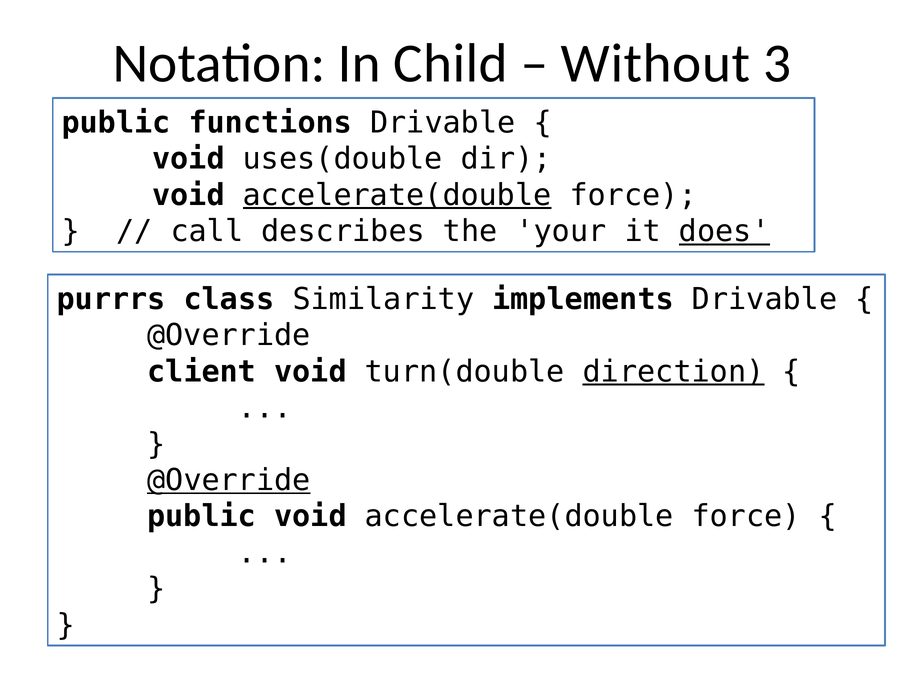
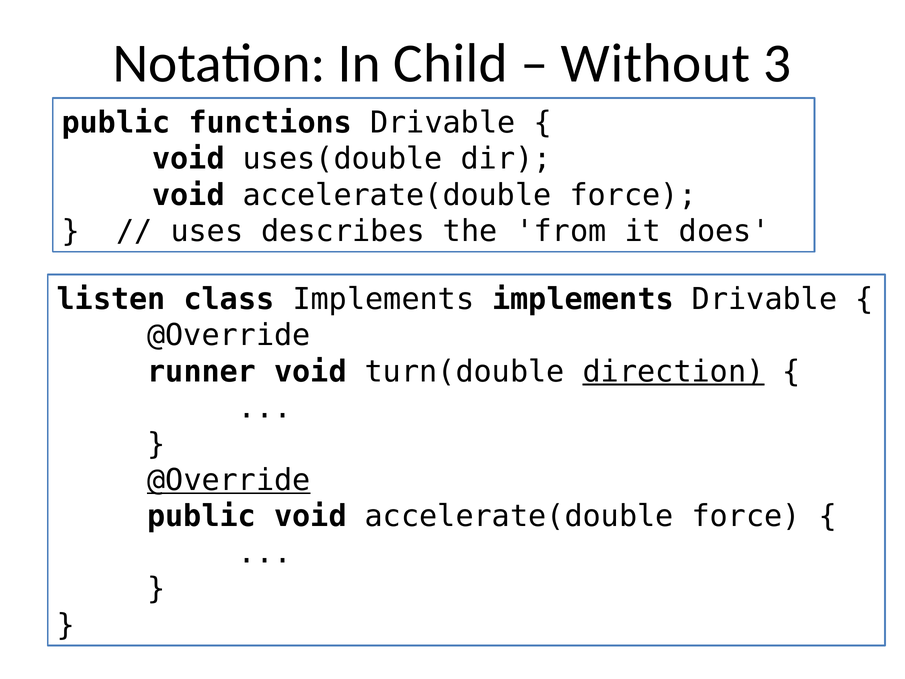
accelerate(double at (397, 195) underline: present -> none
call: call -> uses
your: your -> from
does underline: present -> none
purrrs: purrrs -> listen
class Similarity: Similarity -> Implements
client: client -> runner
